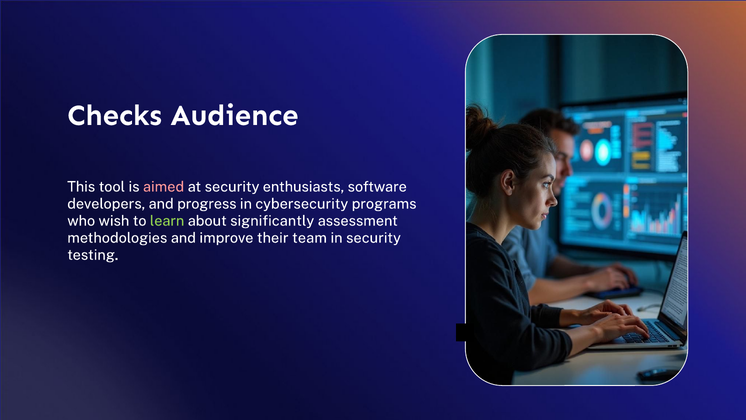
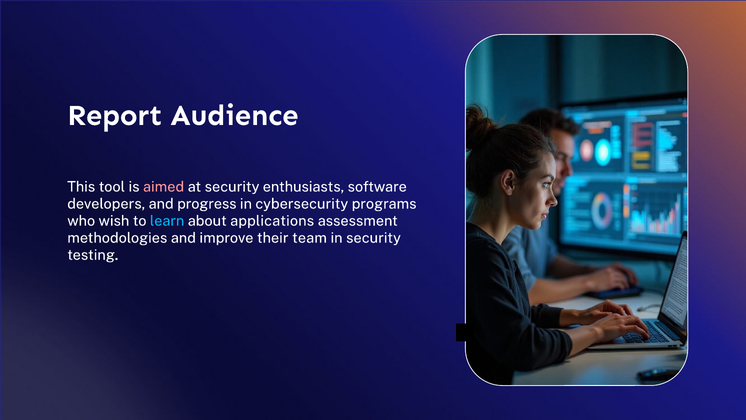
Checks: Checks -> Report
learn colour: light green -> light blue
significantly: significantly -> applications
